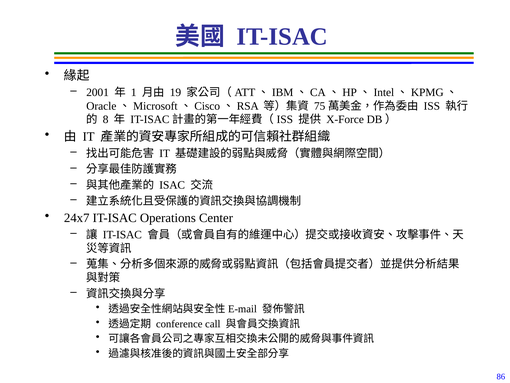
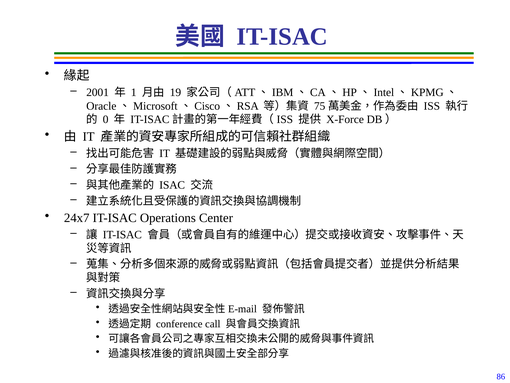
8: 8 -> 0
